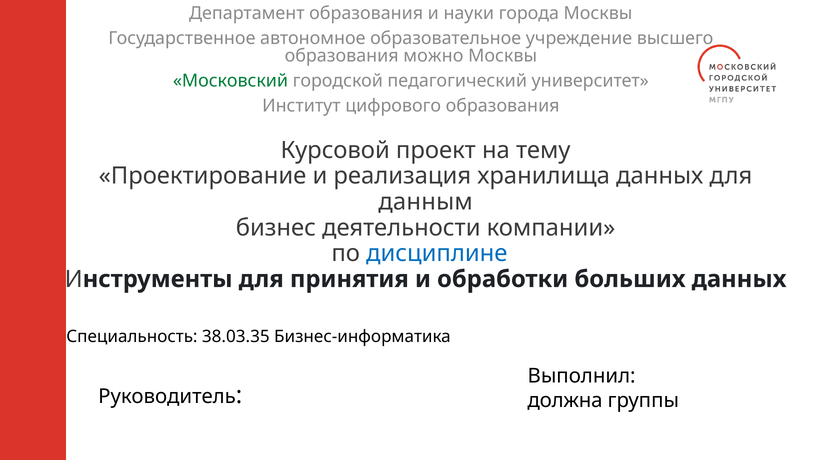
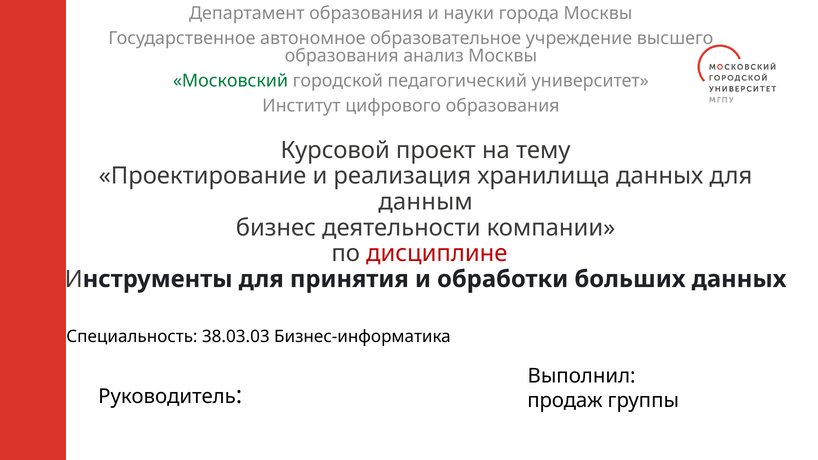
можно: можно -> анализ
дисциплине colour: blue -> red
38.03.35: 38.03.35 -> 38.03.03
должна: должна -> продаж
